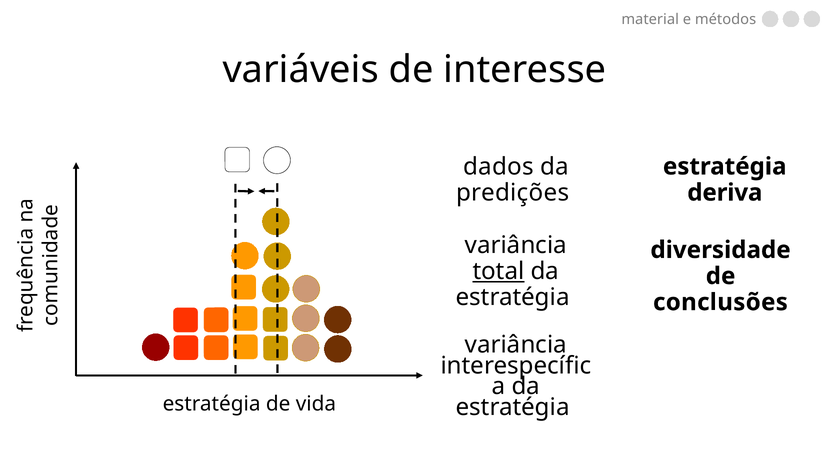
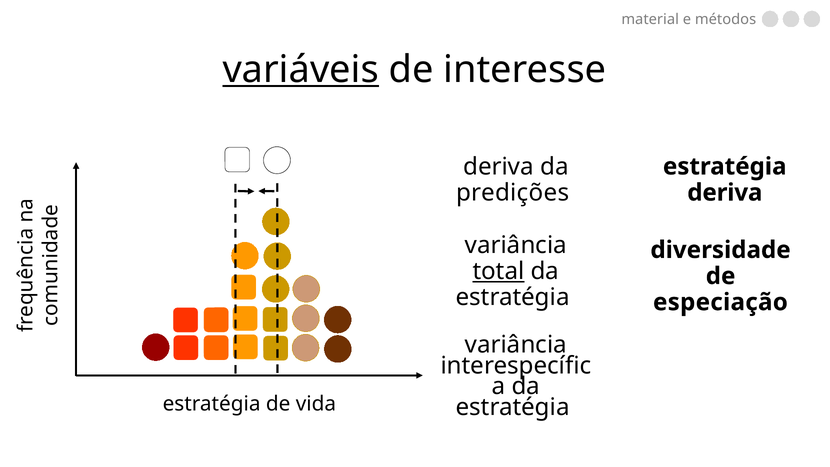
variáveis underline: none -> present
dados at (498, 166): dados -> deriva
conclusões: conclusões -> especiação
